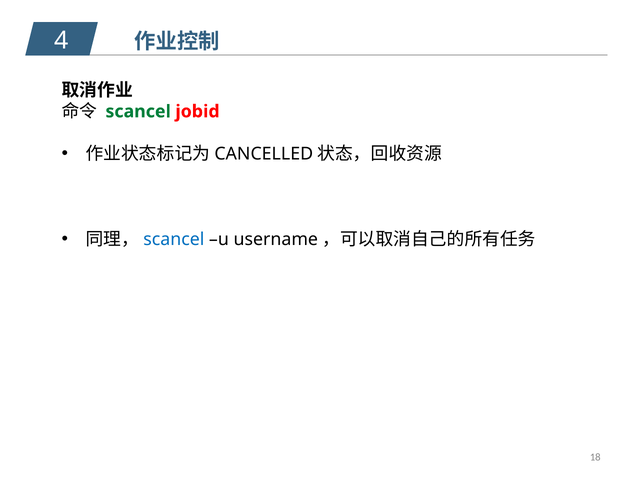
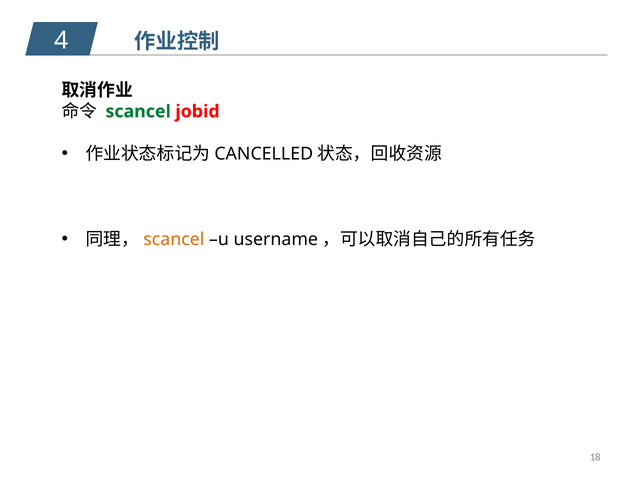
scancel at (174, 239) colour: blue -> orange
